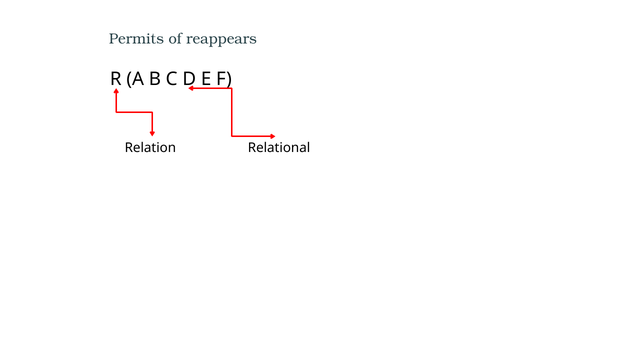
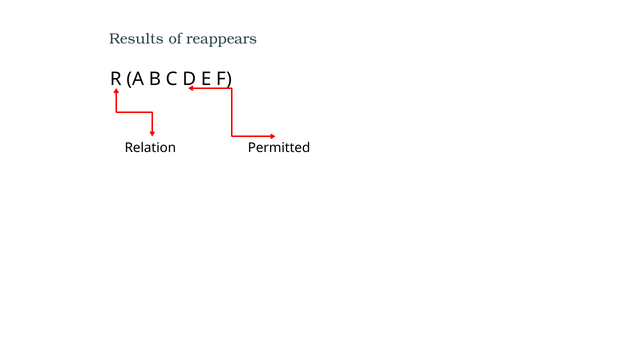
Permits: Permits -> Results
Relational: Relational -> Permitted
